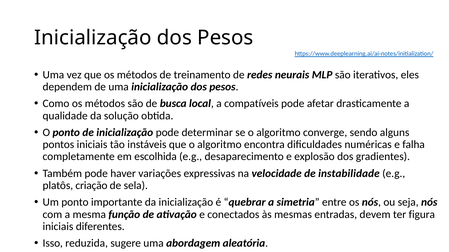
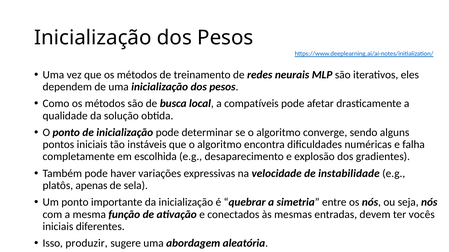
criação: criação -> apenas
figura: figura -> vocês
reduzida: reduzida -> produzir
